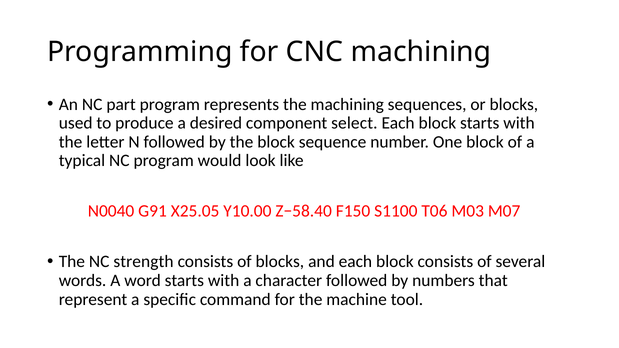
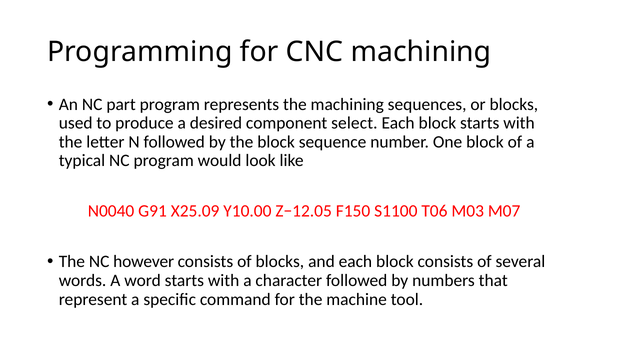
X25.05: X25.05 -> X25.09
Z−58.40: Z−58.40 -> Z−12.05
strength: strength -> however
